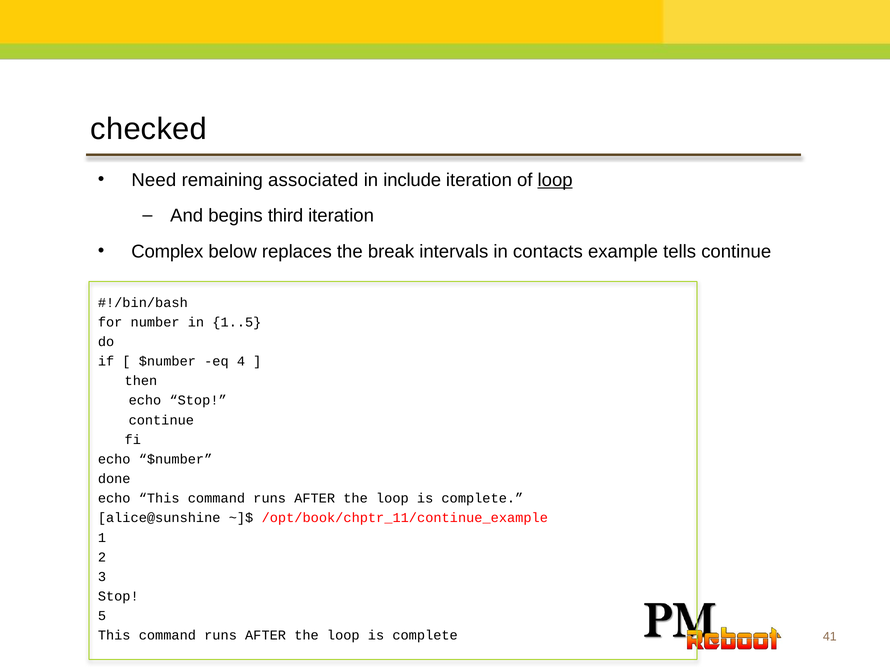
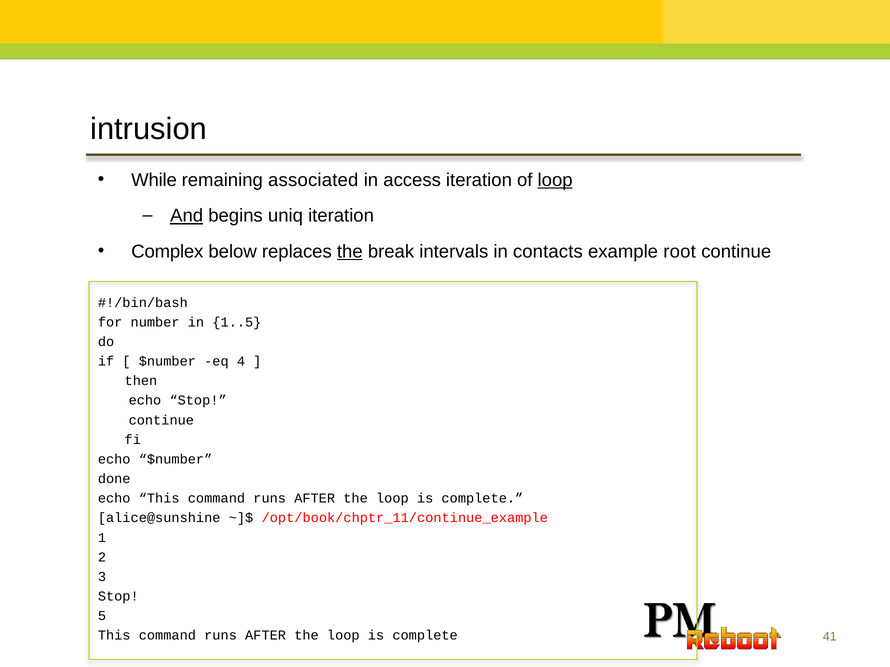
checked: checked -> intrusion
Need: Need -> While
include: include -> access
And underline: none -> present
third: third -> uniq
the at (350, 252) underline: none -> present
tells: tells -> root
